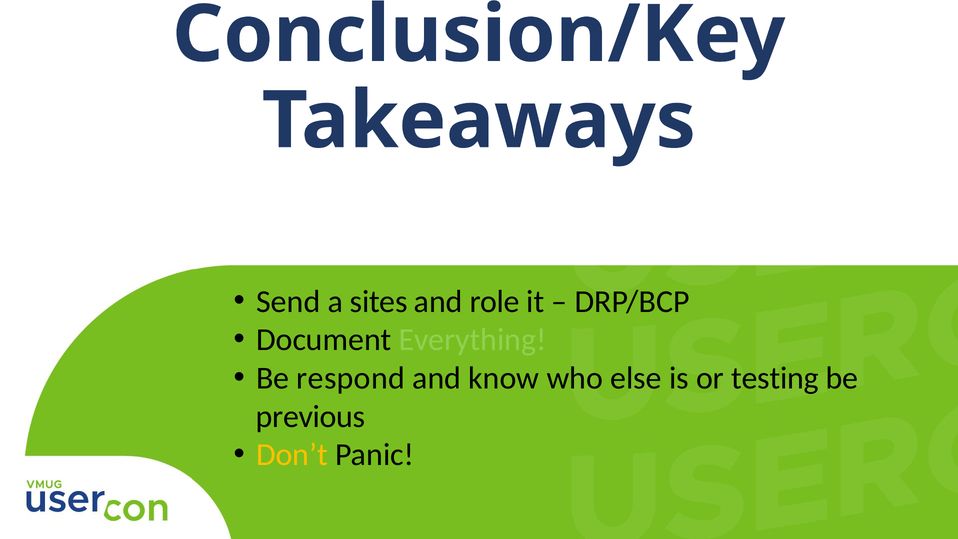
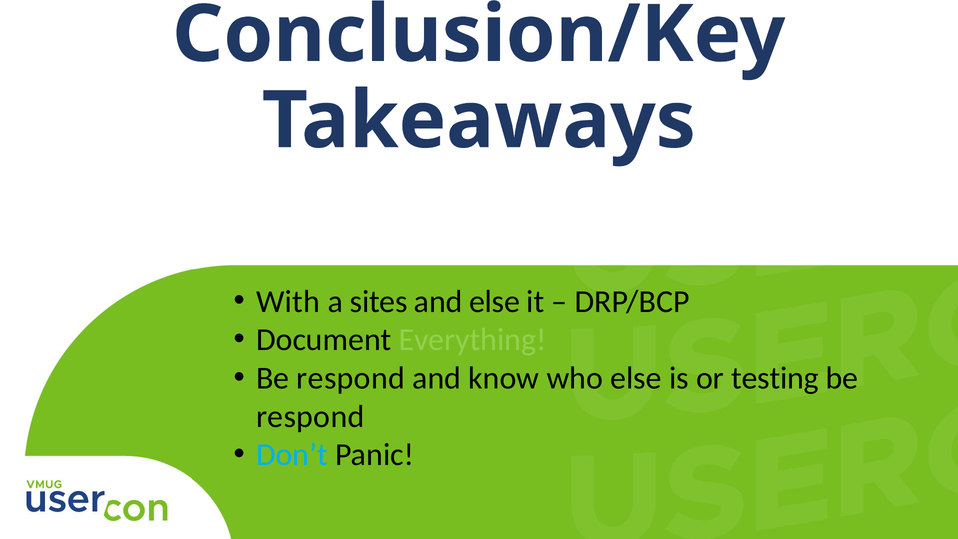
Send: Send -> With
and role: role -> else
previous at (311, 417): previous -> respond
Don’t colour: yellow -> light blue
